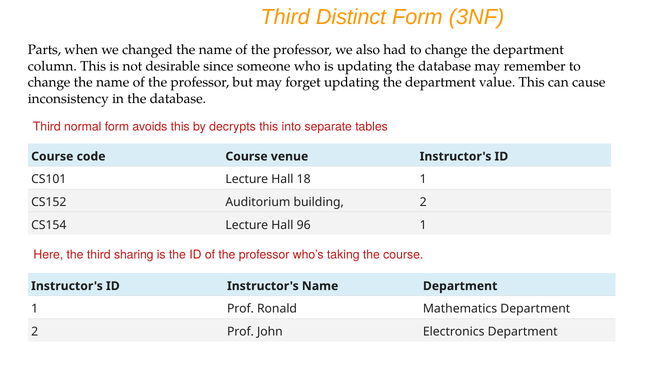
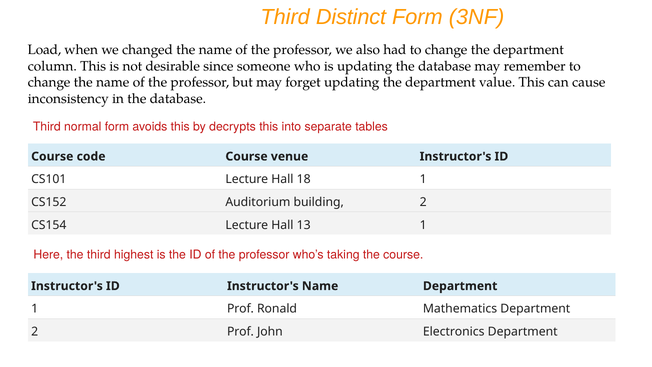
Parts: Parts -> Load
96: 96 -> 13
sharing: sharing -> highest
